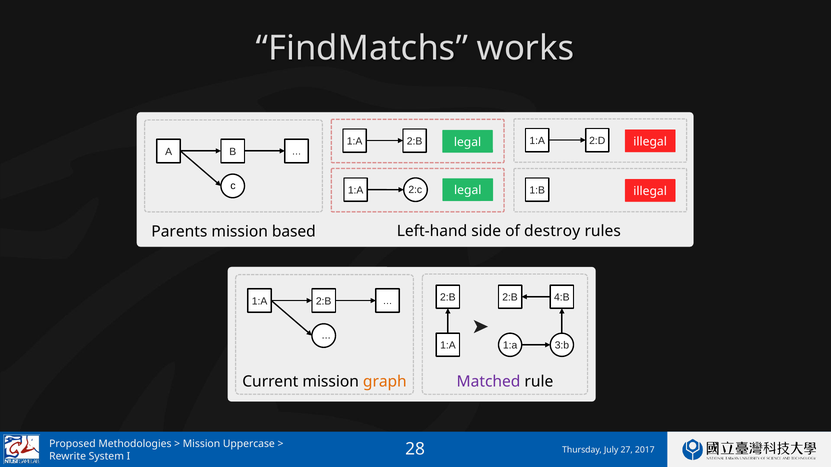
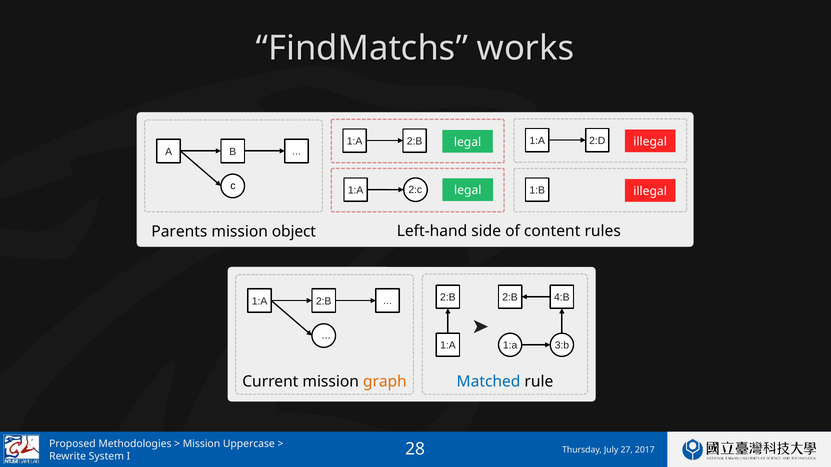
destroy: destroy -> content
based: based -> object
Matched colour: purple -> blue
